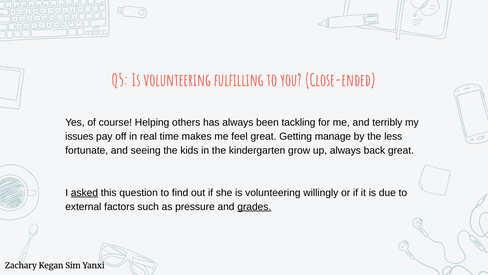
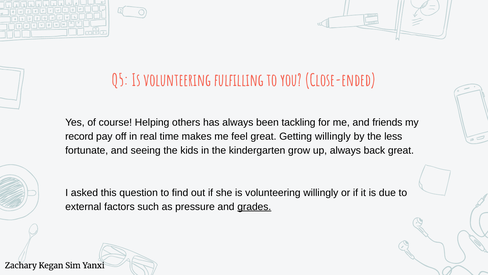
terribly: terribly -> friends
issues: issues -> record
Getting manage: manage -> willingly
asked underline: present -> none
